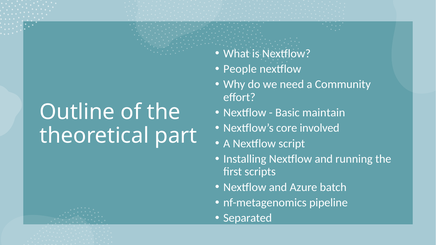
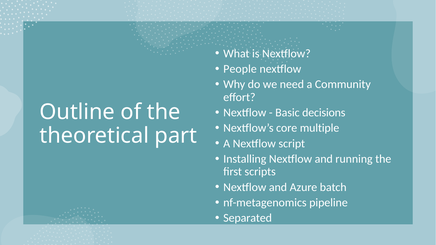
maintain: maintain -> decisions
involved: involved -> multiple
